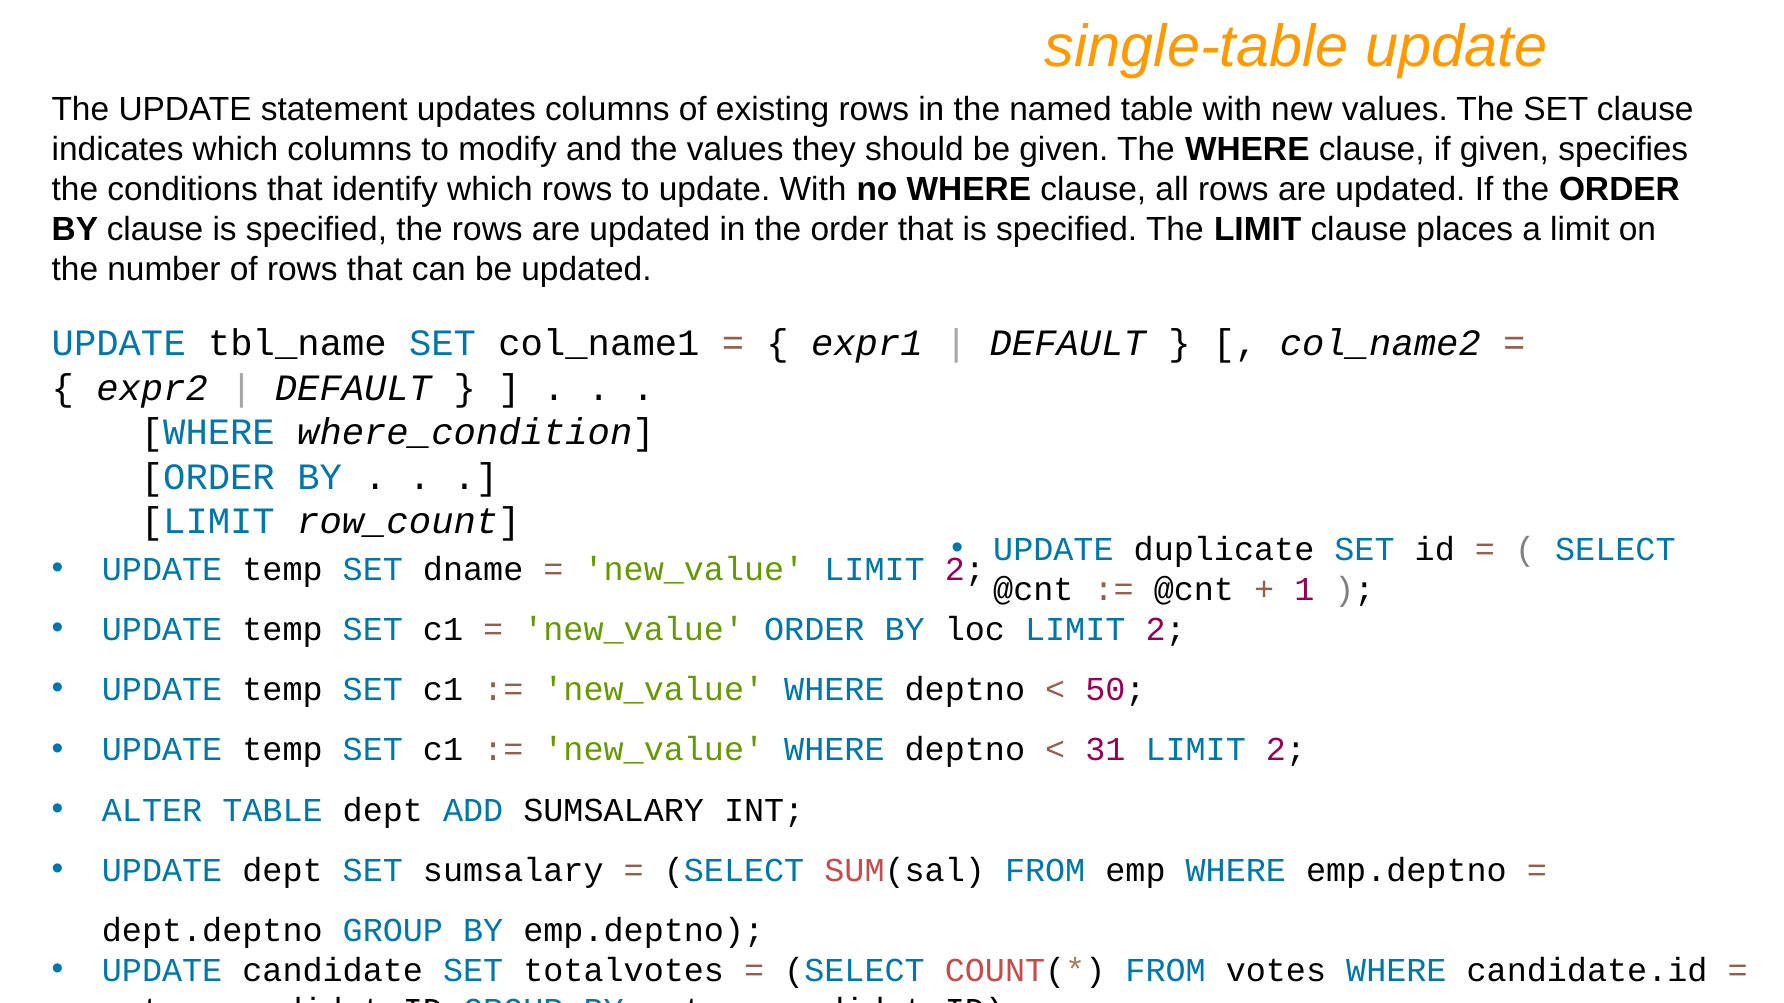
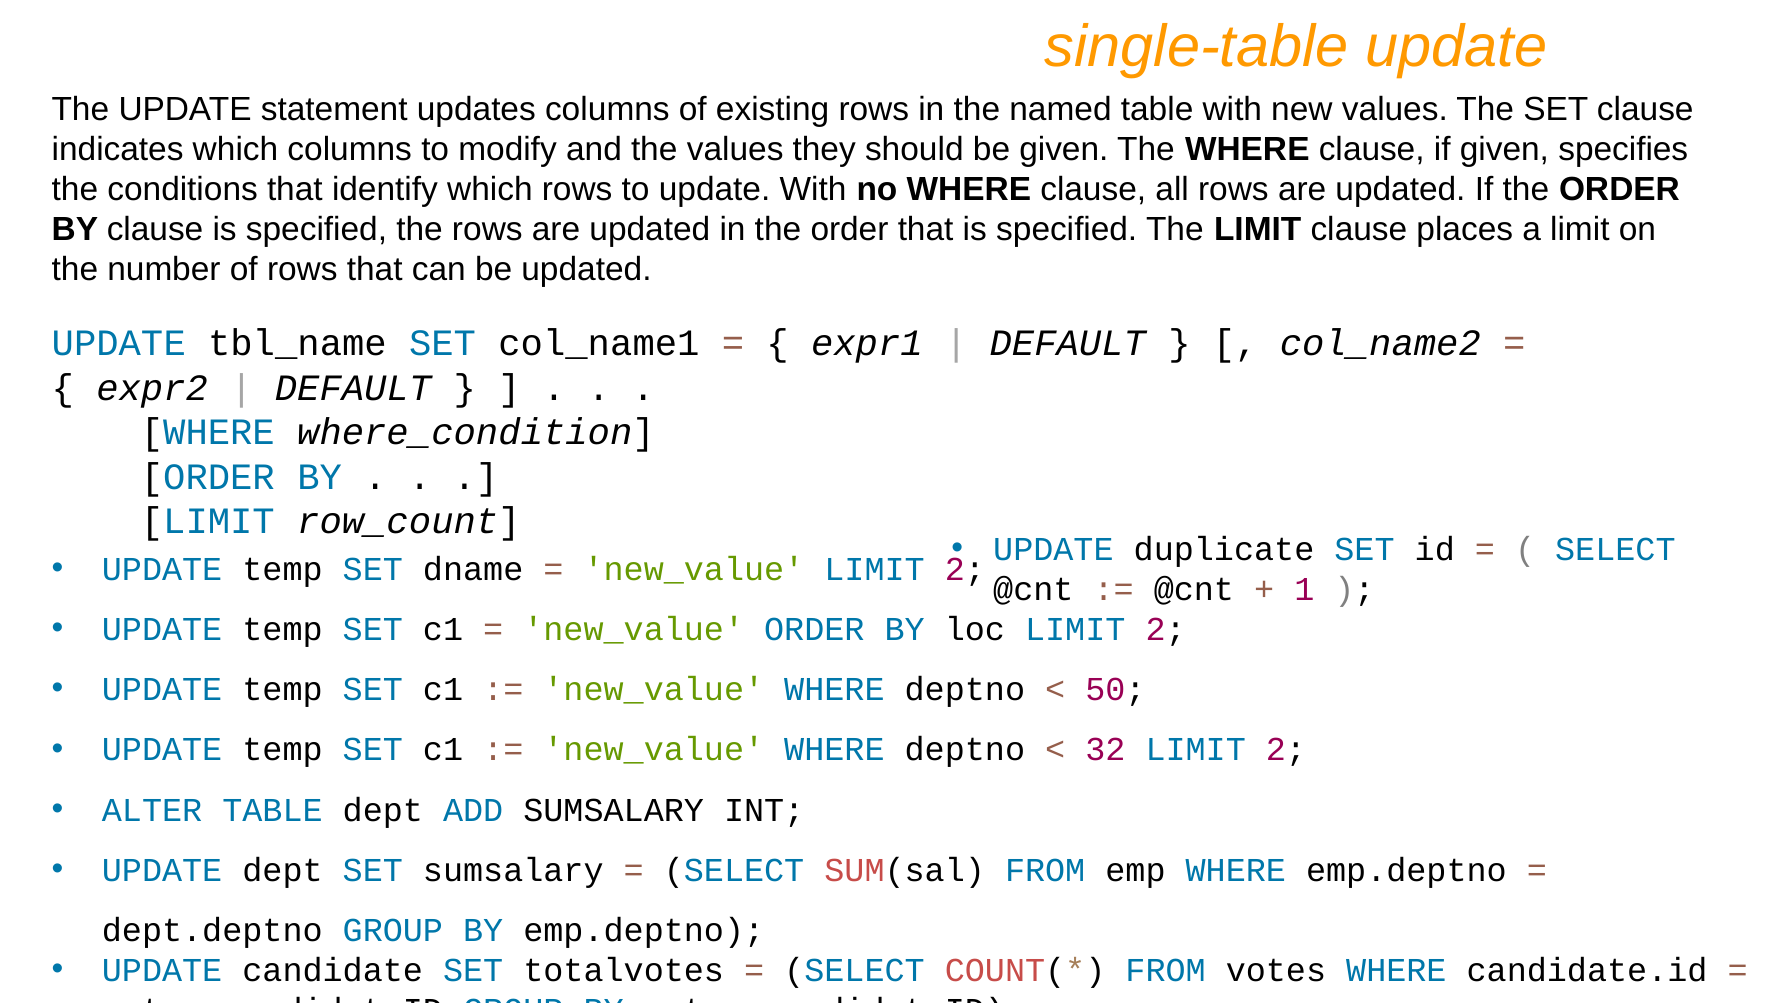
31: 31 -> 32
